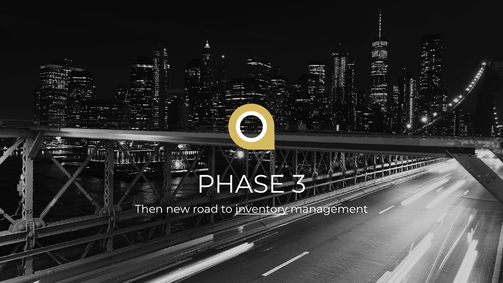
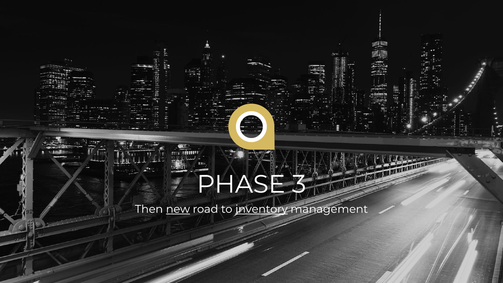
new underline: none -> present
